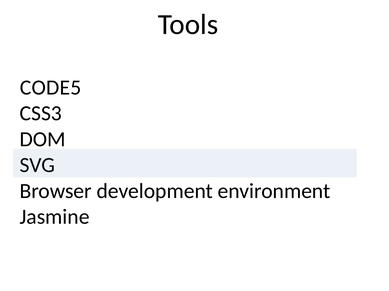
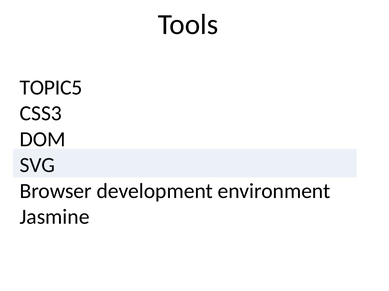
CODE5: CODE5 -> TOPIC5
